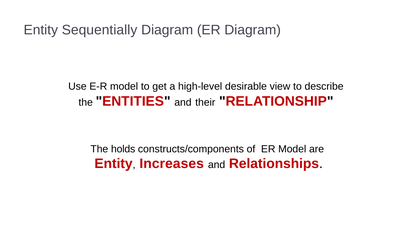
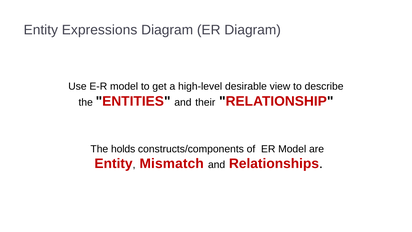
Sequentially: Sequentially -> Expressions
Increases: Increases -> Mismatch
